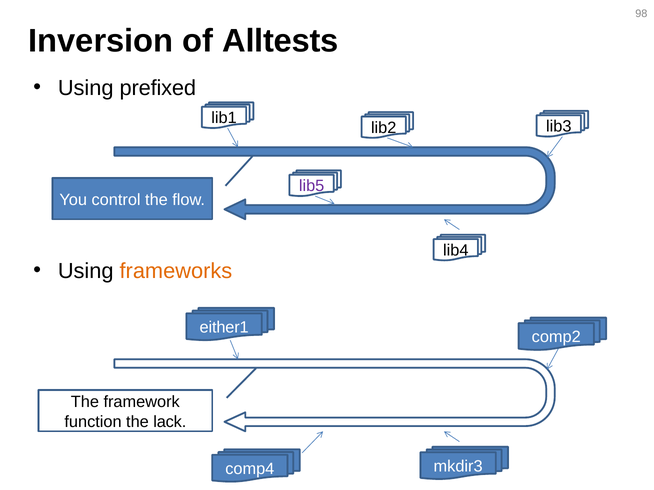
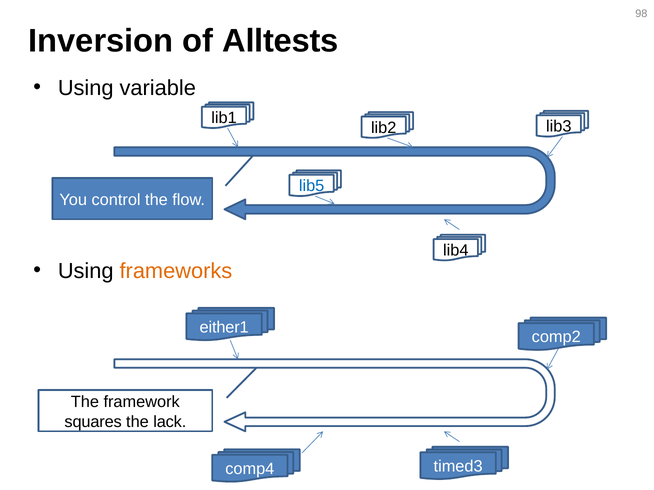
prefixed: prefixed -> variable
lib5 colour: purple -> blue
function: function -> squares
mkdir3: mkdir3 -> timed3
